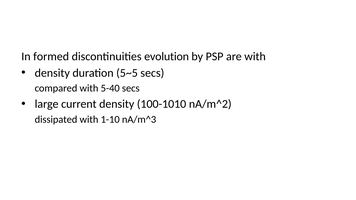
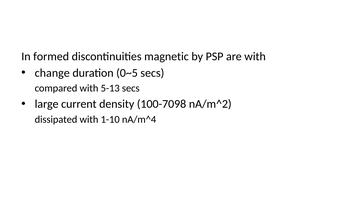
evolution: evolution -> magnetic
density at (52, 73): density -> change
5~5: 5~5 -> 0~5
5-40: 5-40 -> 5-13
100-1010: 100-1010 -> 100-7098
nA/m^3: nA/m^3 -> nA/m^4
